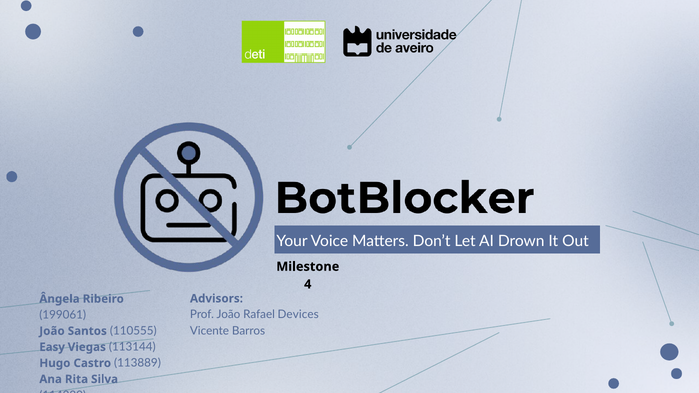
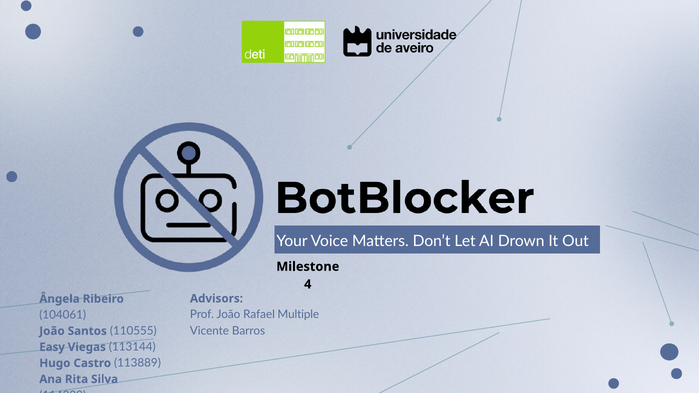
Devices: Devices -> Multiple
199061: 199061 -> 104061
